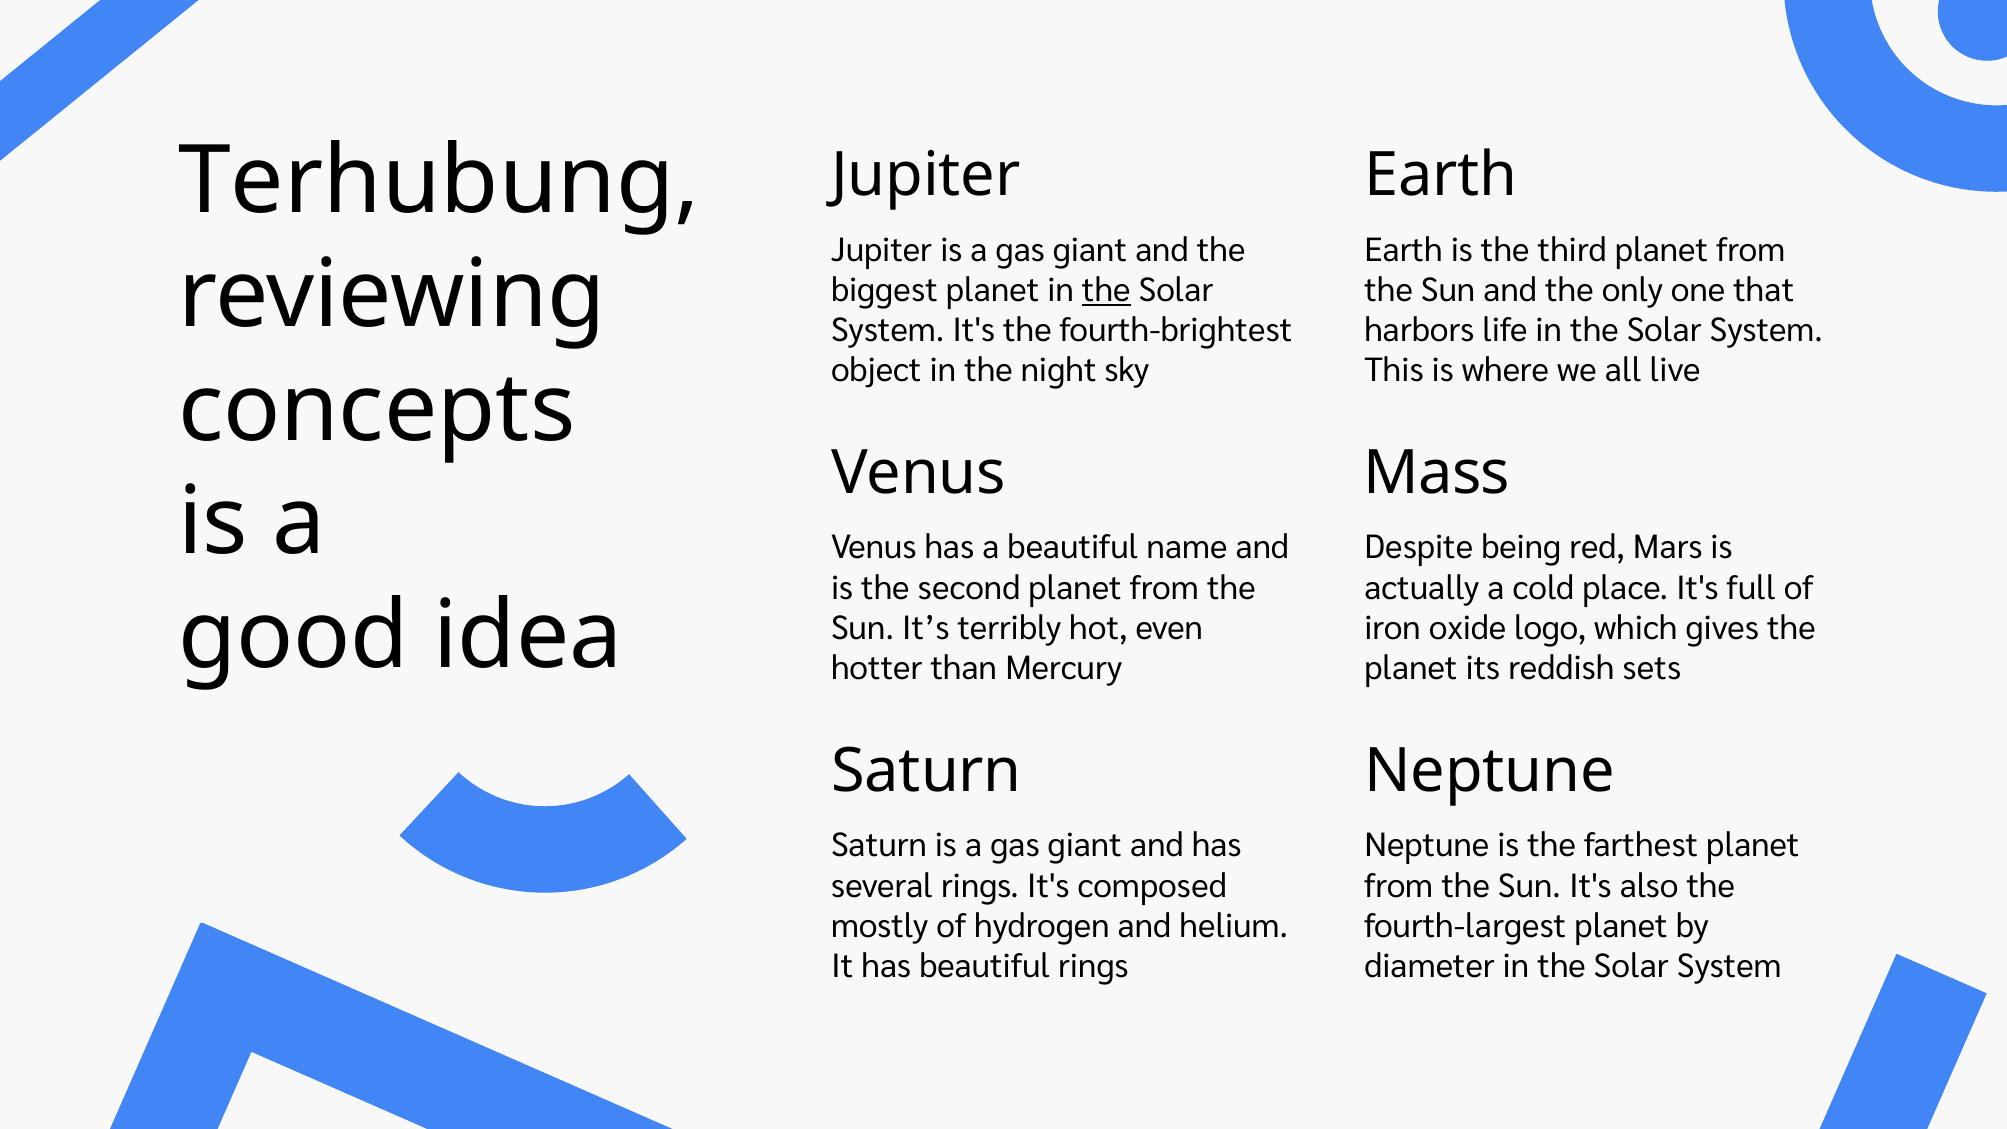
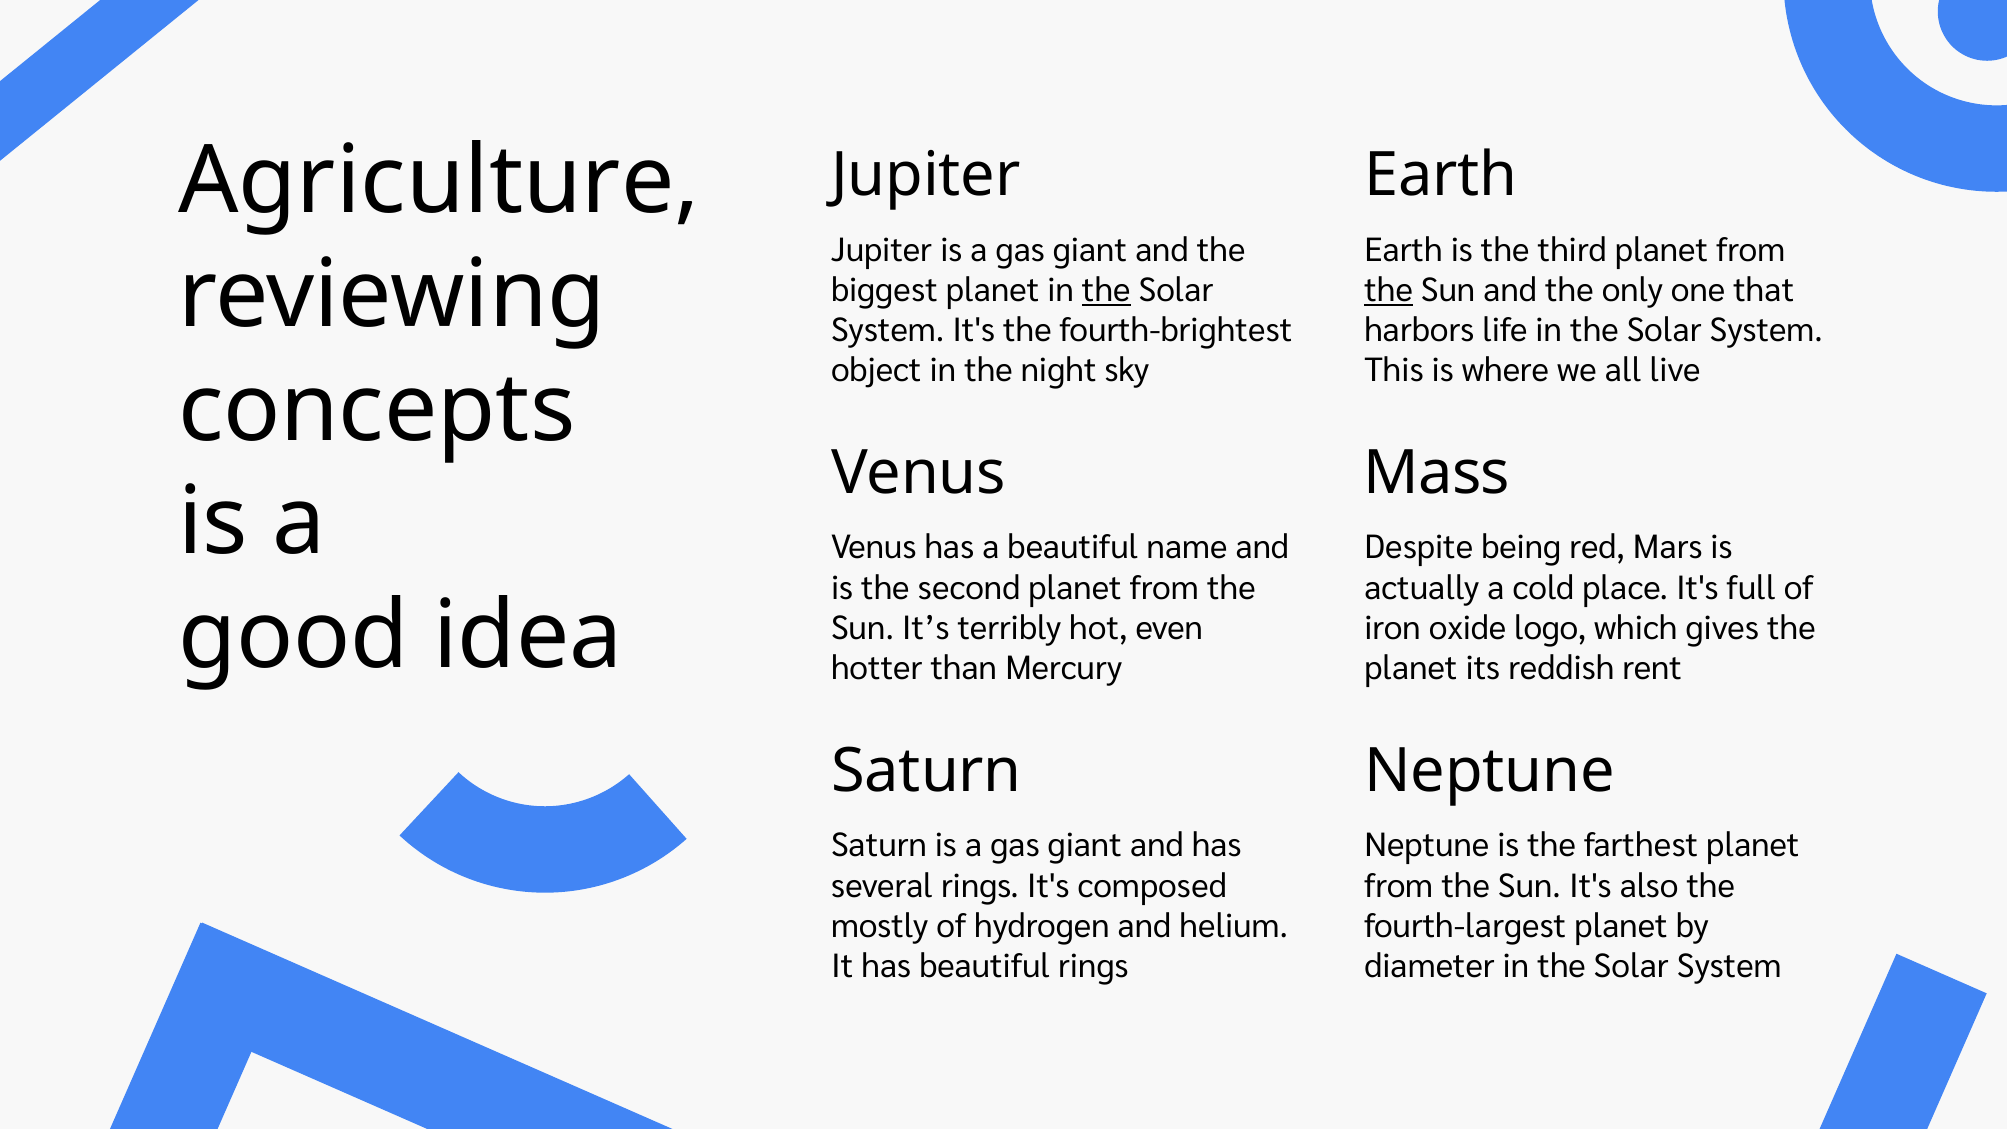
Terhubung: Terhubung -> Agriculture
the at (1389, 290) underline: none -> present
sets: sets -> rent
